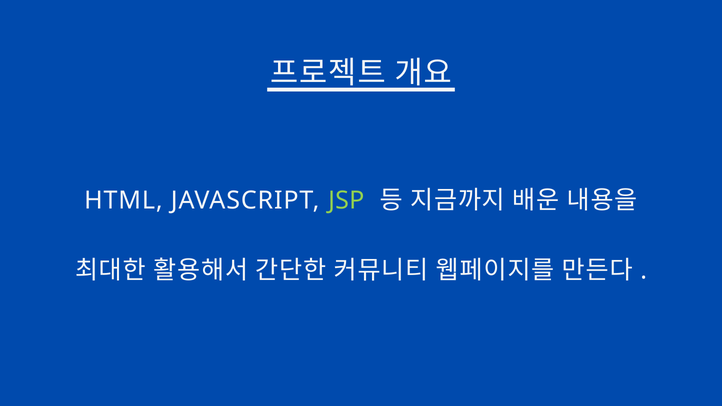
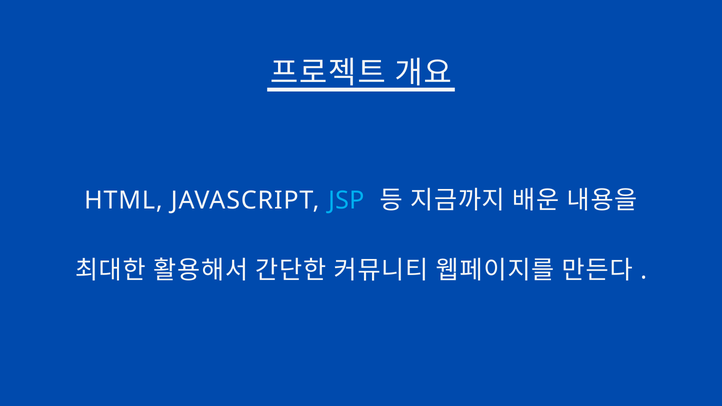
JSP colour: light green -> light blue
